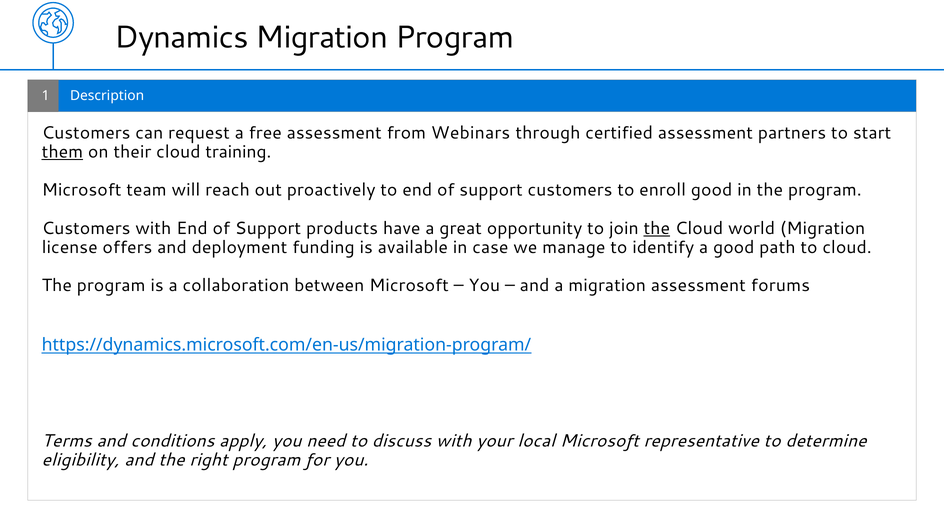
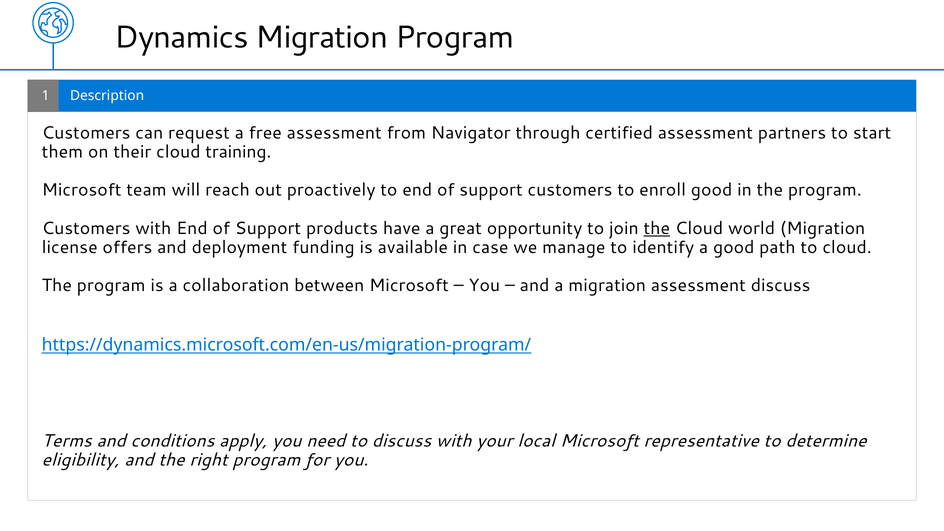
Webinars: Webinars -> Navigator
them underline: present -> none
assessment forums: forums -> discuss
